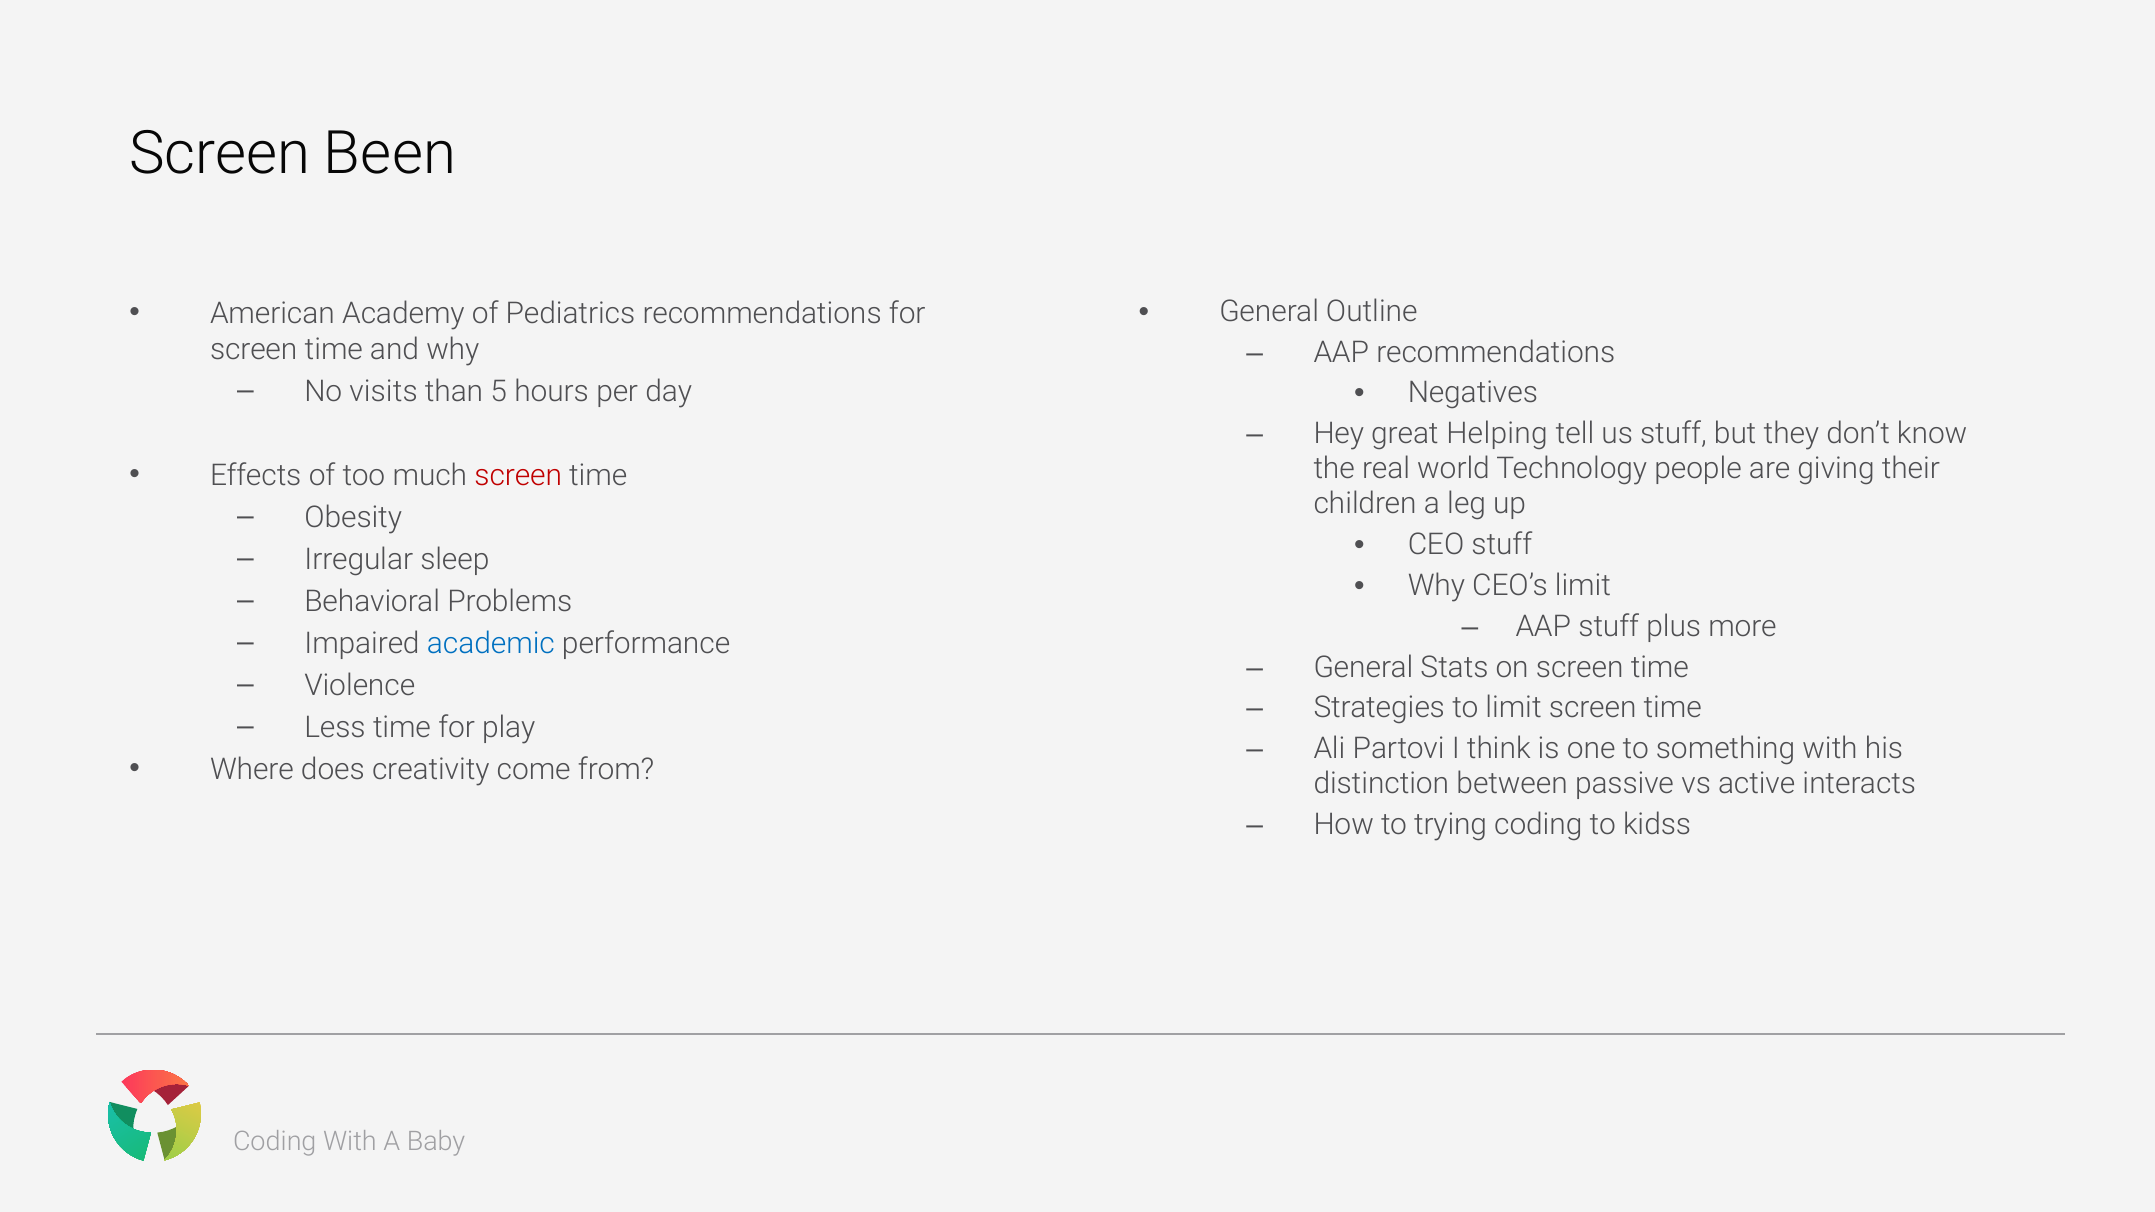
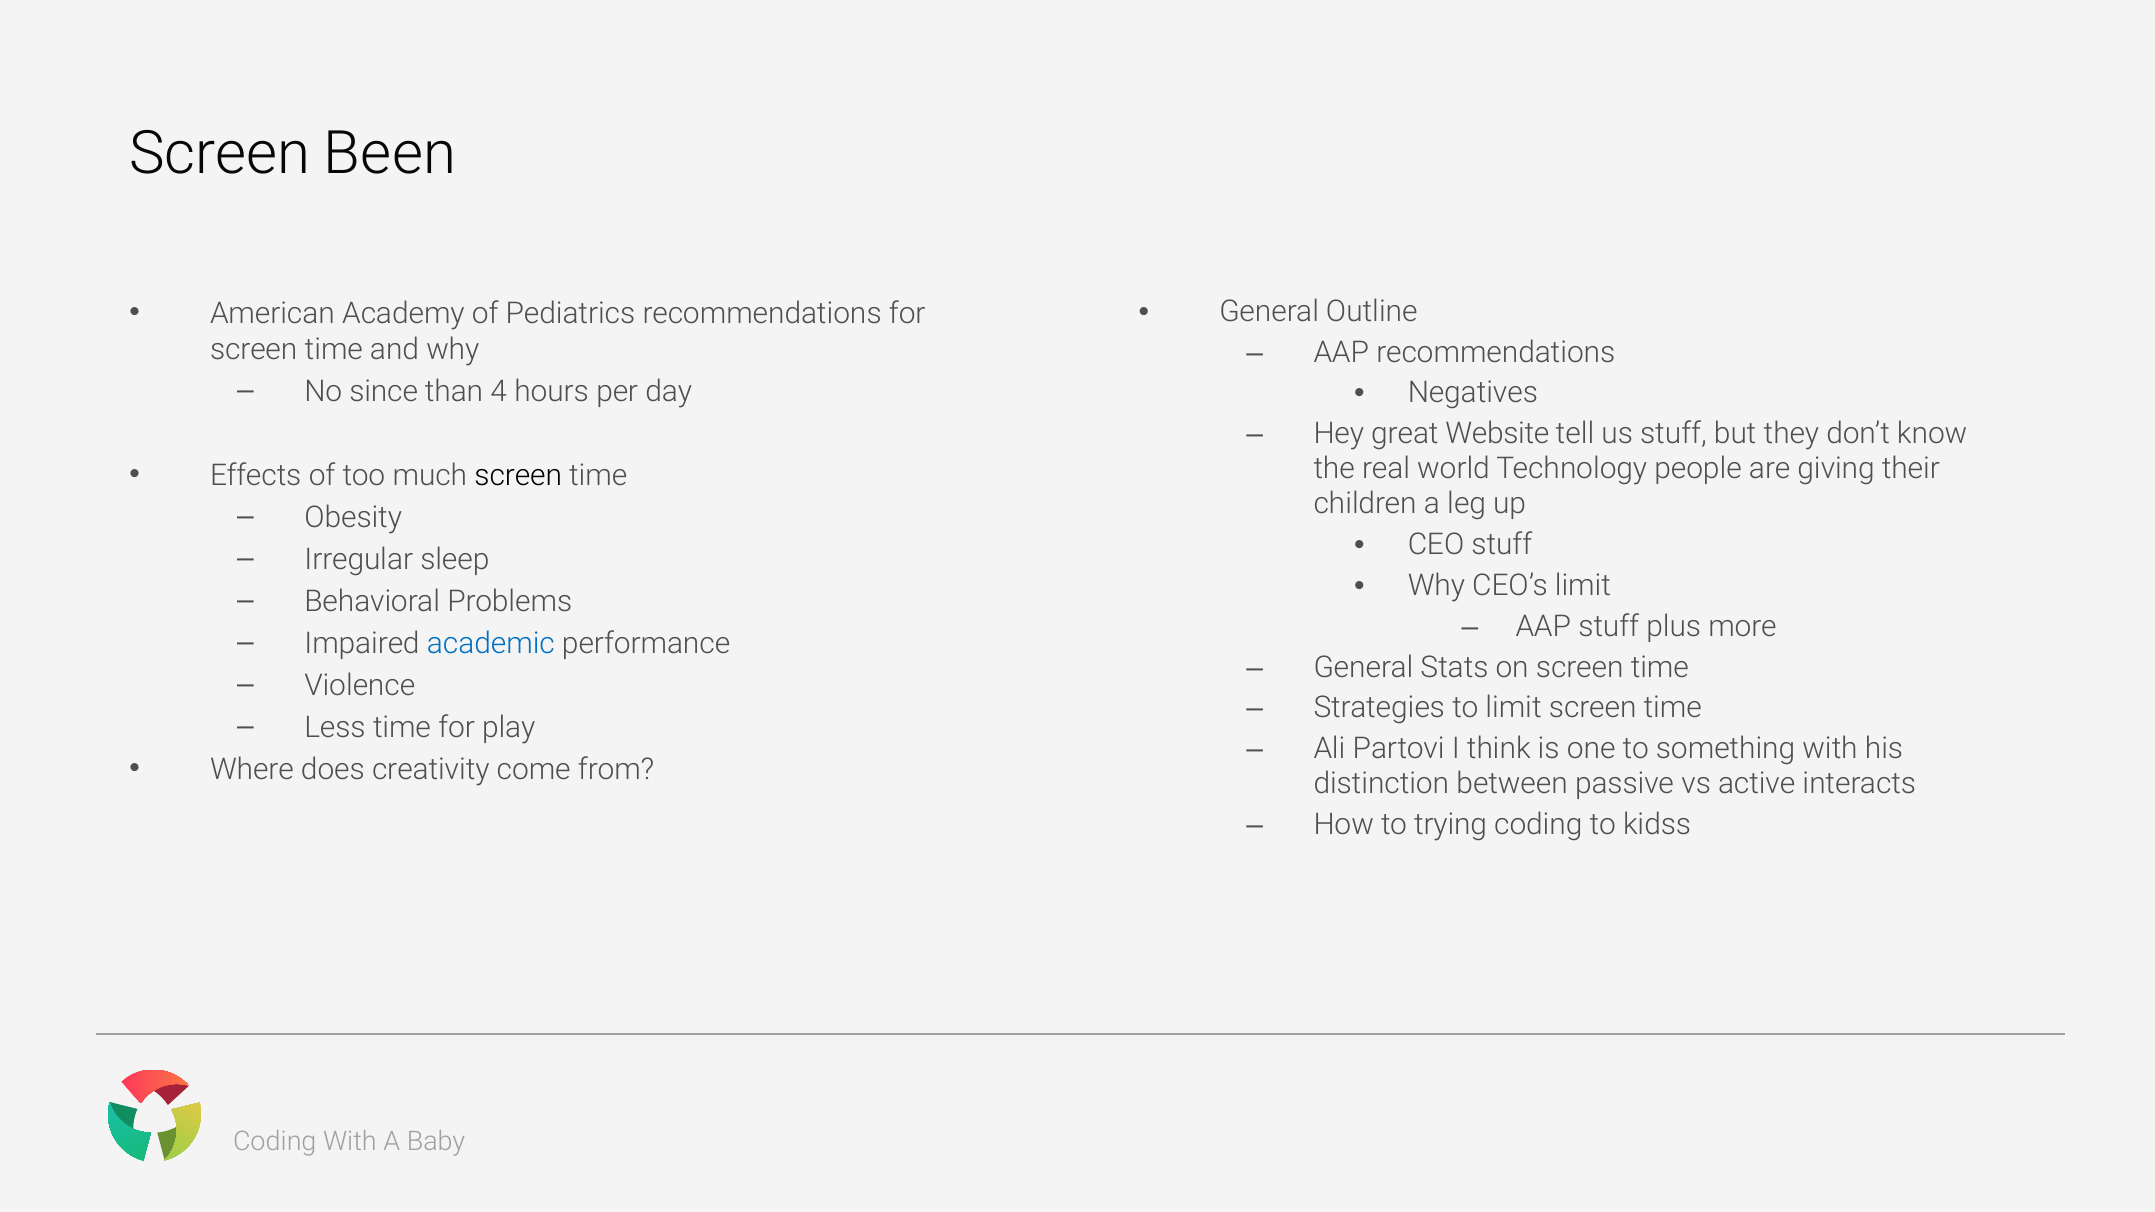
visits: visits -> since
5: 5 -> 4
Helping: Helping -> Website
screen at (518, 476) colour: red -> black
